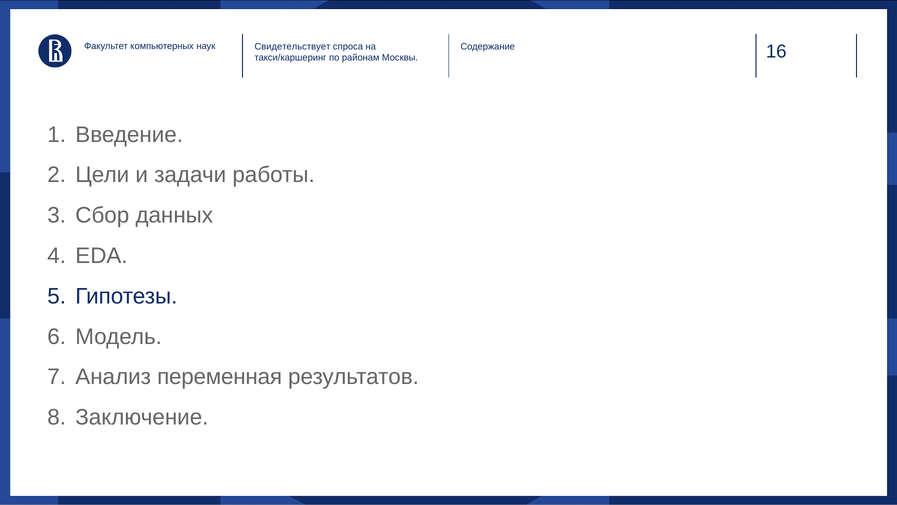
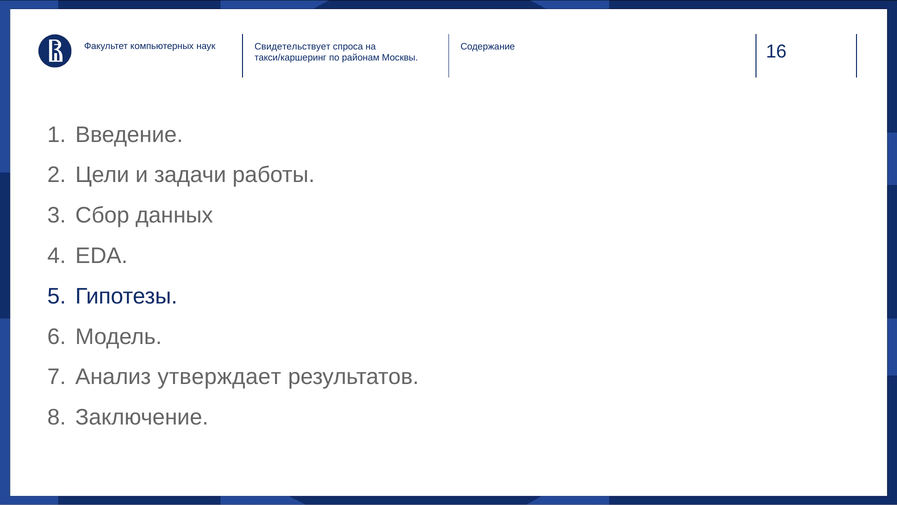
переменная: переменная -> утверждает
